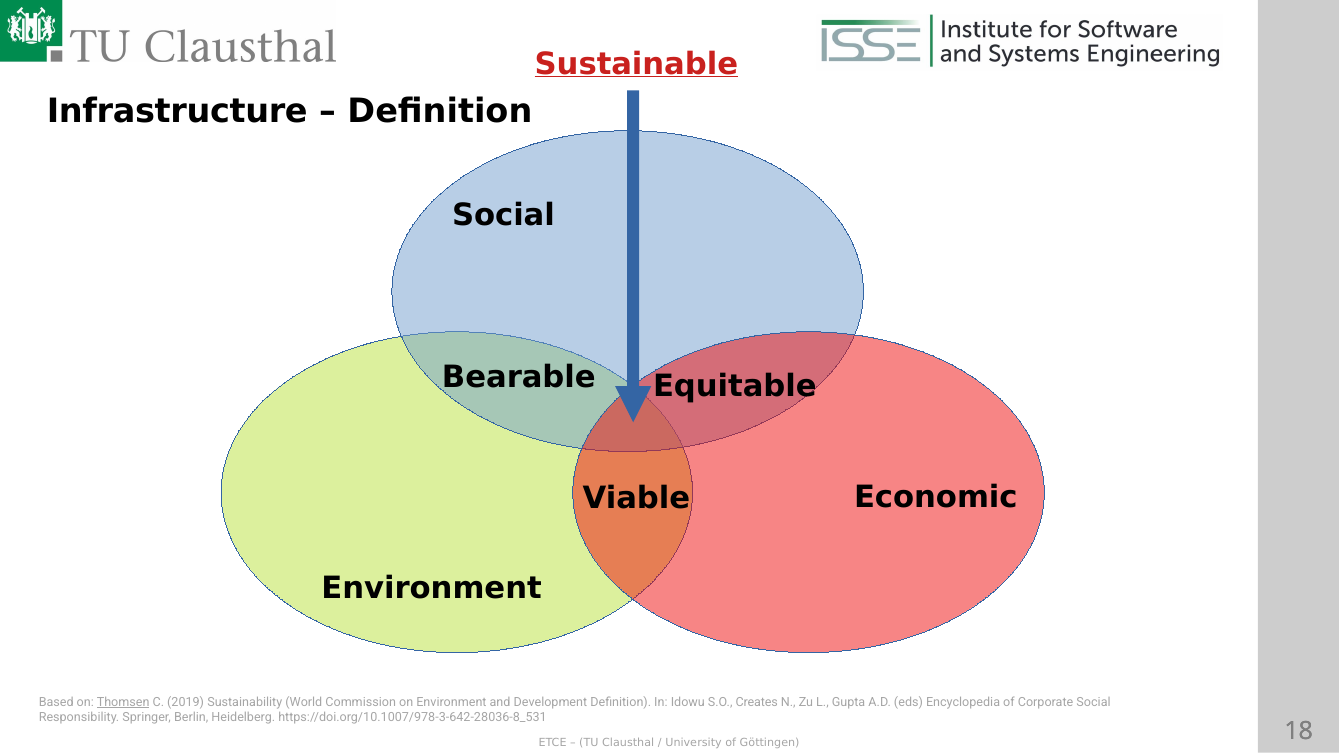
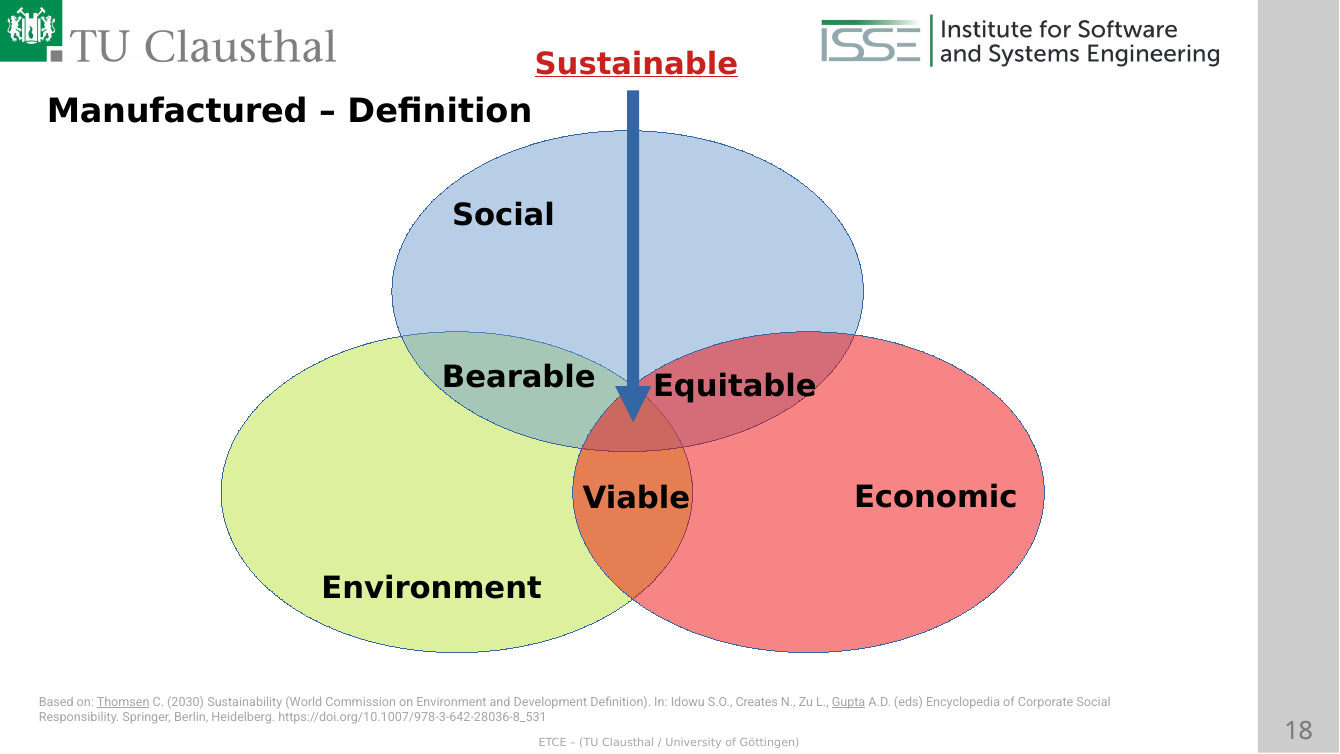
Infrastructure: Infrastructure -> Manufactured
2019: 2019 -> 2030
Gupta underline: none -> present
